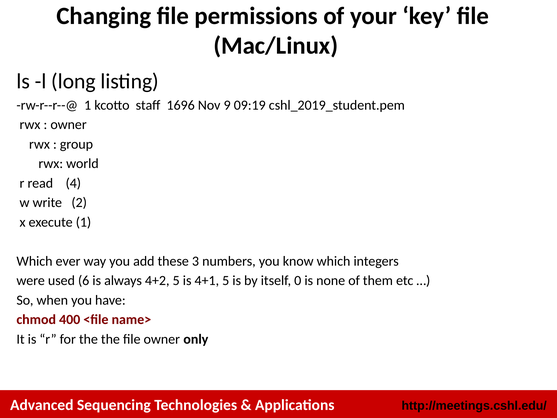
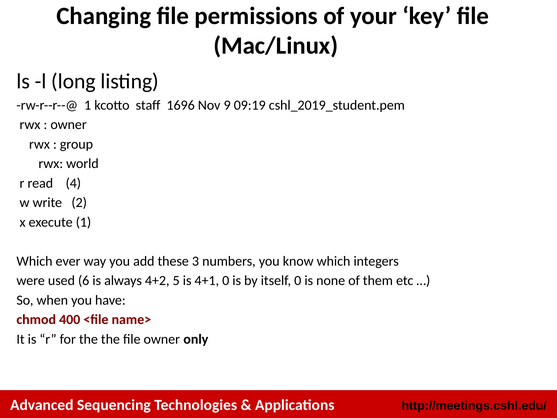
4+1 5: 5 -> 0
